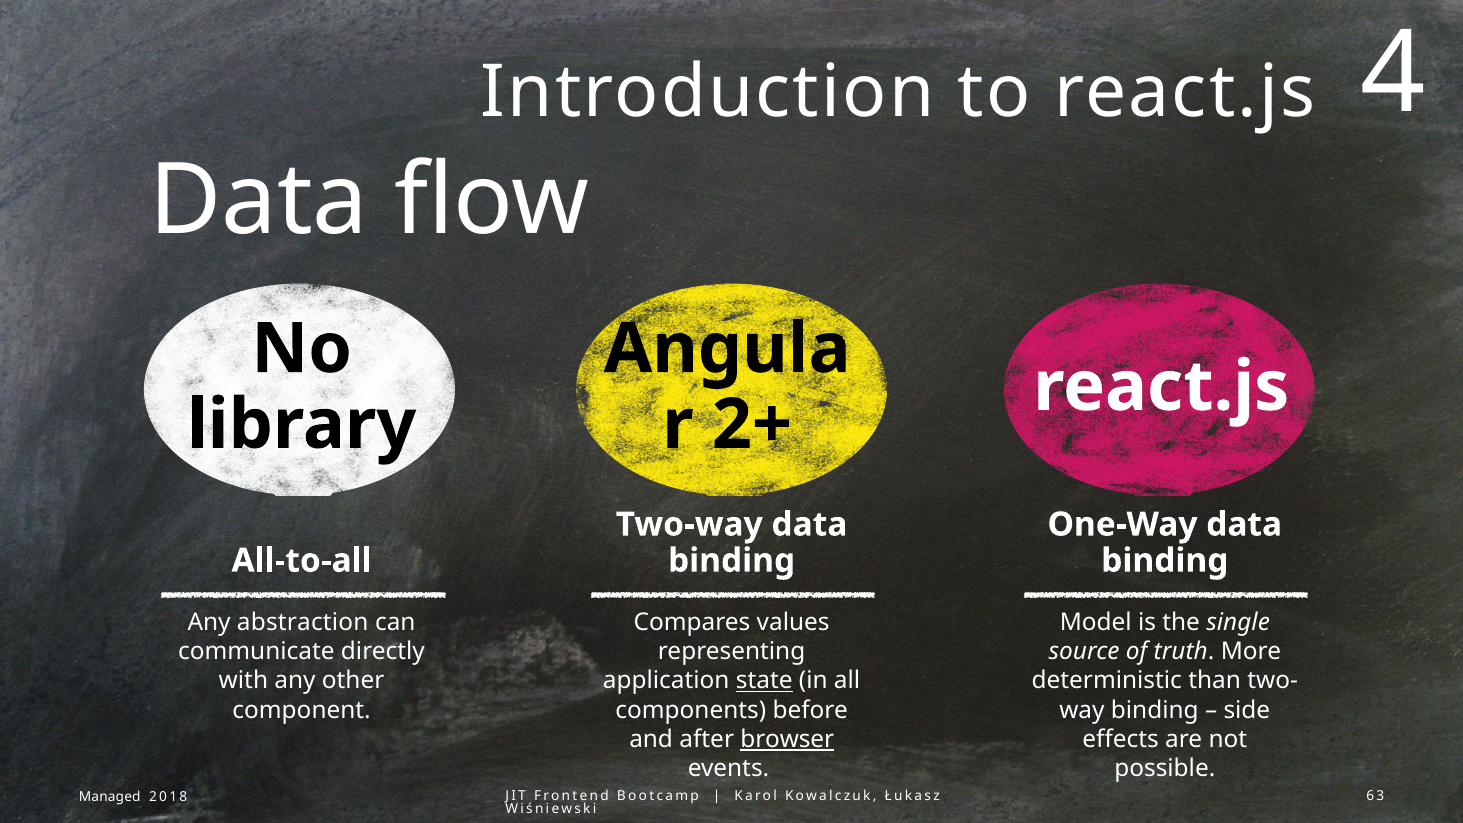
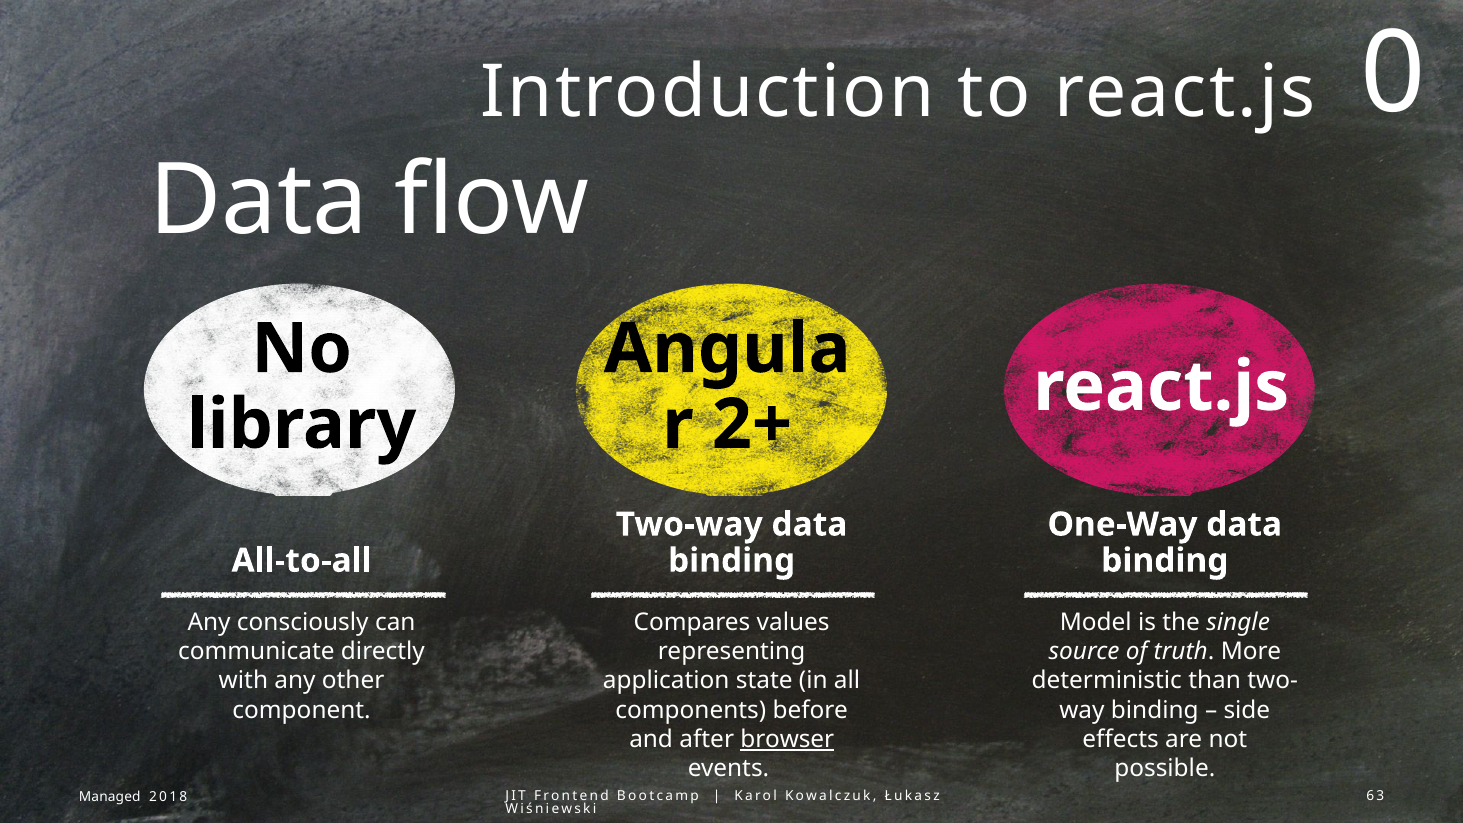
4: 4 -> 0
abstraction: abstraction -> consciously
state underline: present -> none
